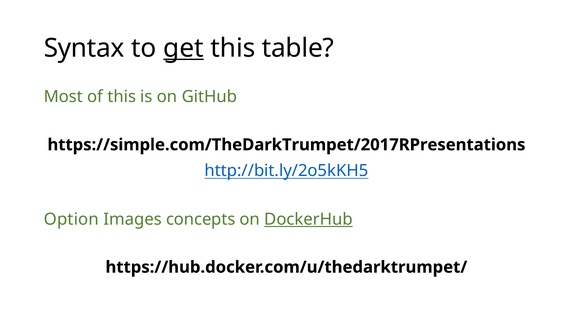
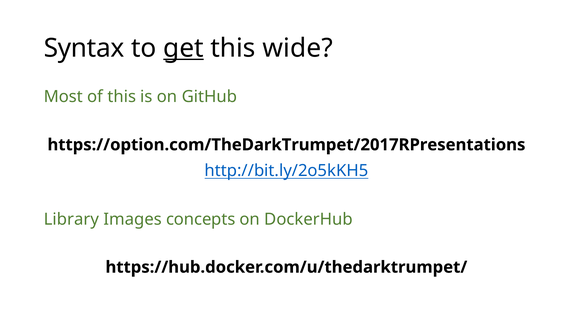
table: table -> wide
https://simple.com/TheDarkTrumpet/2017RPresentations: https://simple.com/TheDarkTrumpet/2017RPresentations -> https://option.com/TheDarkTrumpet/2017RPresentations
Option: Option -> Library
DockerHub underline: present -> none
